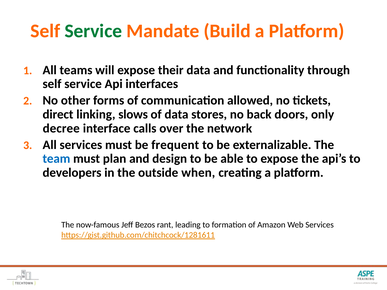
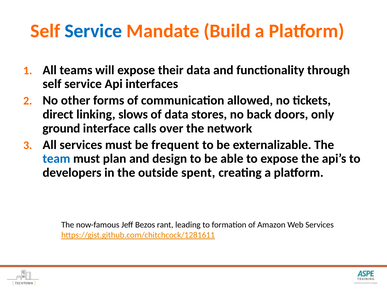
Service at (93, 31) colour: green -> blue
decree: decree -> ground
when: when -> spent
